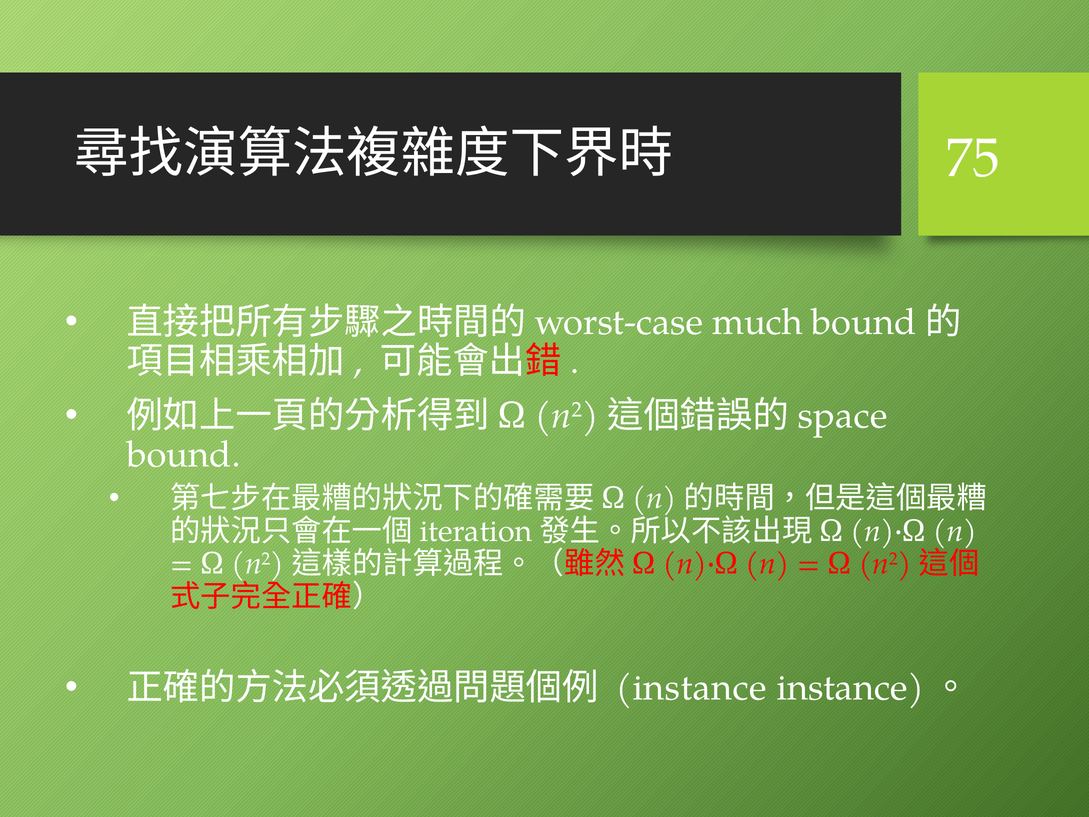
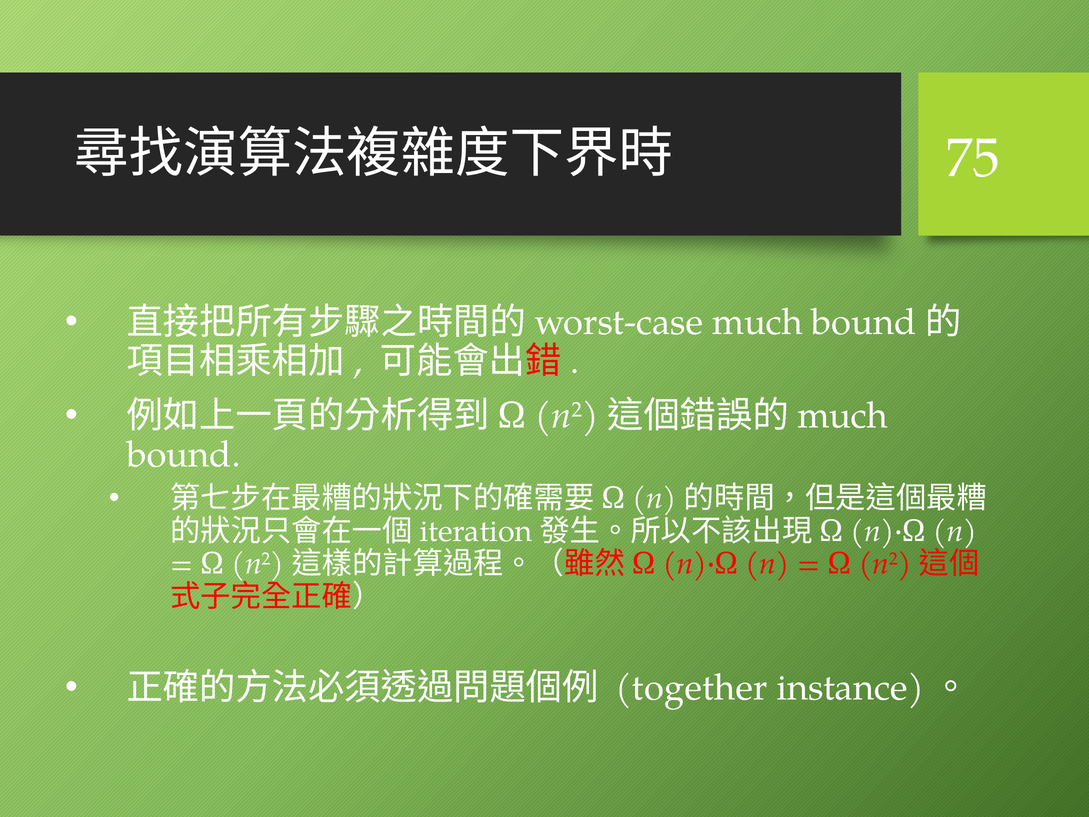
space at (842, 416): space -> much
instance at (691, 688): instance -> together
